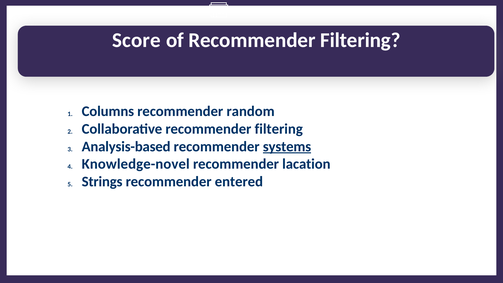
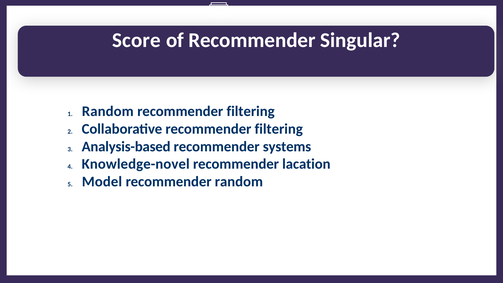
of Recommender Filtering: Filtering -> Singular
Columns at (108, 111): Columns -> Random
random at (251, 111): random -> filtering
systems underline: present -> none
Strings: Strings -> Model
recommender entered: entered -> random
